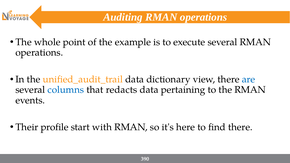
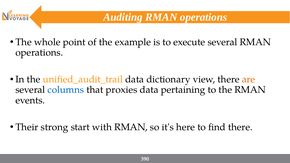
are colour: blue -> orange
redacts: redacts -> proxies
profile: profile -> strong
